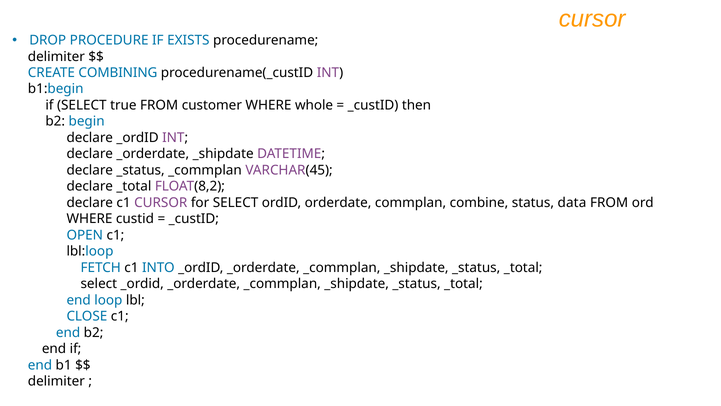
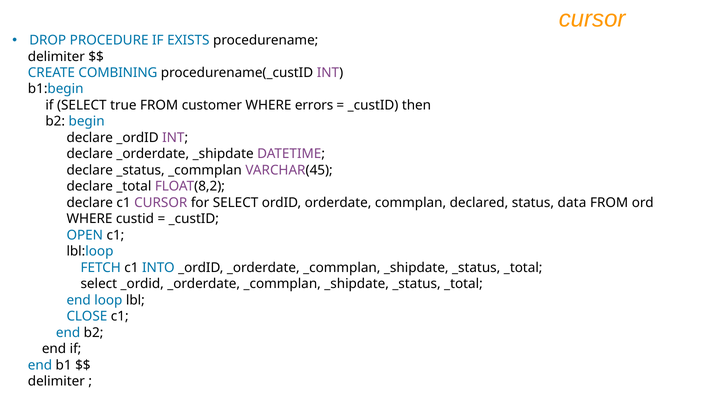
whole: whole -> errors
combine: combine -> declared
